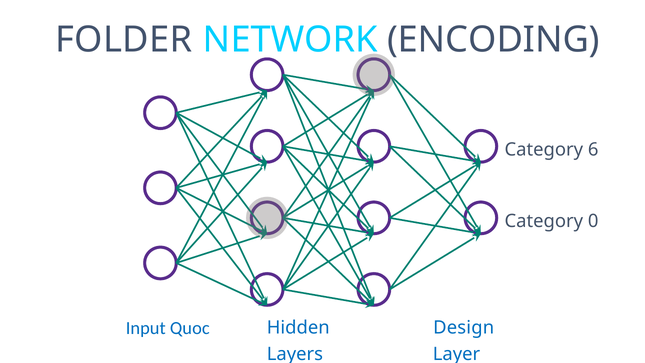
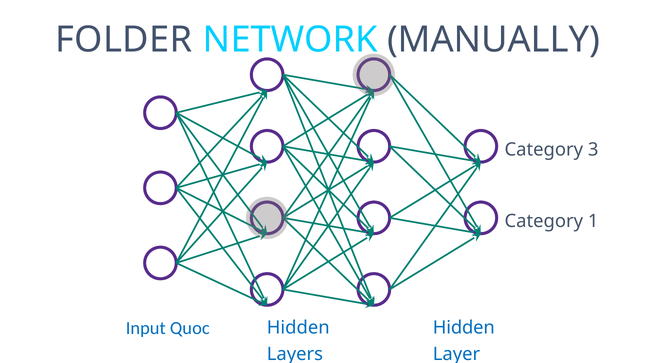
ENCODING: ENCODING -> MANUALLY
6: 6 -> 3
0: 0 -> 1
Design at (464, 327): Design -> Hidden
